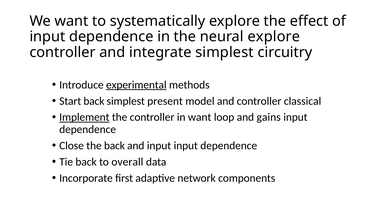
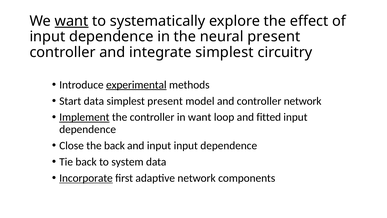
want at (72, 21) underline: none -> present
neural explore: explore -> present
Start back: back -> data
controller classical: classical -> network
gains: gains -> fitted
overall: overall -> system
Incorporate underline: none -> present
